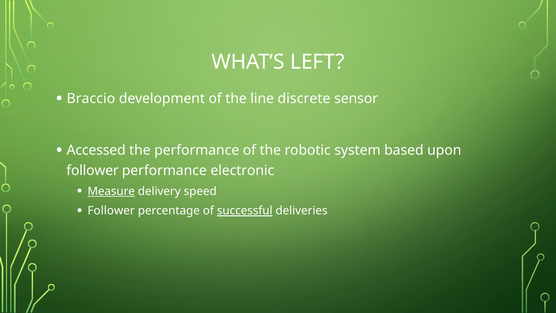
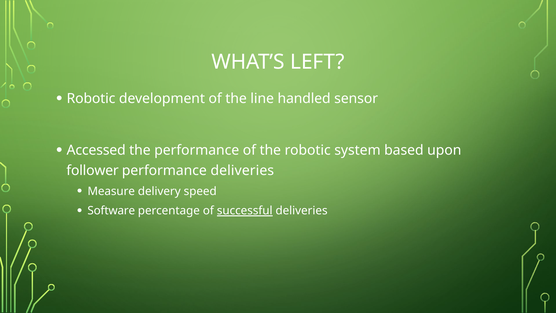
Braccio at (91, 99): Braccio -> Robotic
discrete: discrete -> handled
performance electronic: electronic -> deliveries
Measure underline: present -> none
Follower at (111, 211): Follower -> Software
